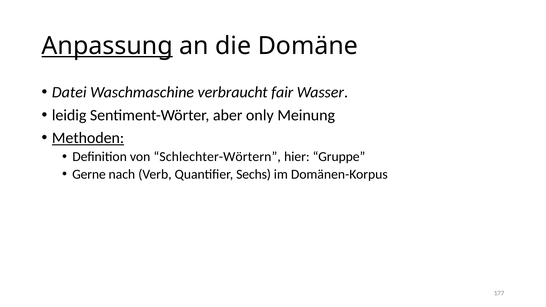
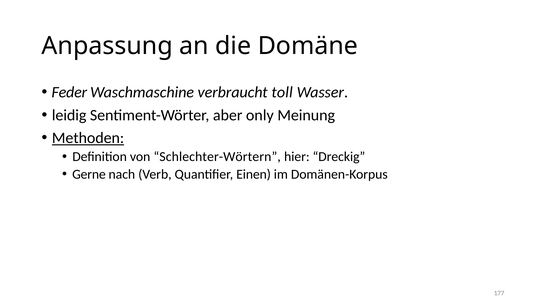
Anpassung underline: present -> none
Datei: Datei -> Feder
fair: fair -> toll
Gruppe: Gruppe -> Dreckig
Sechs: Sechs -> Einen
